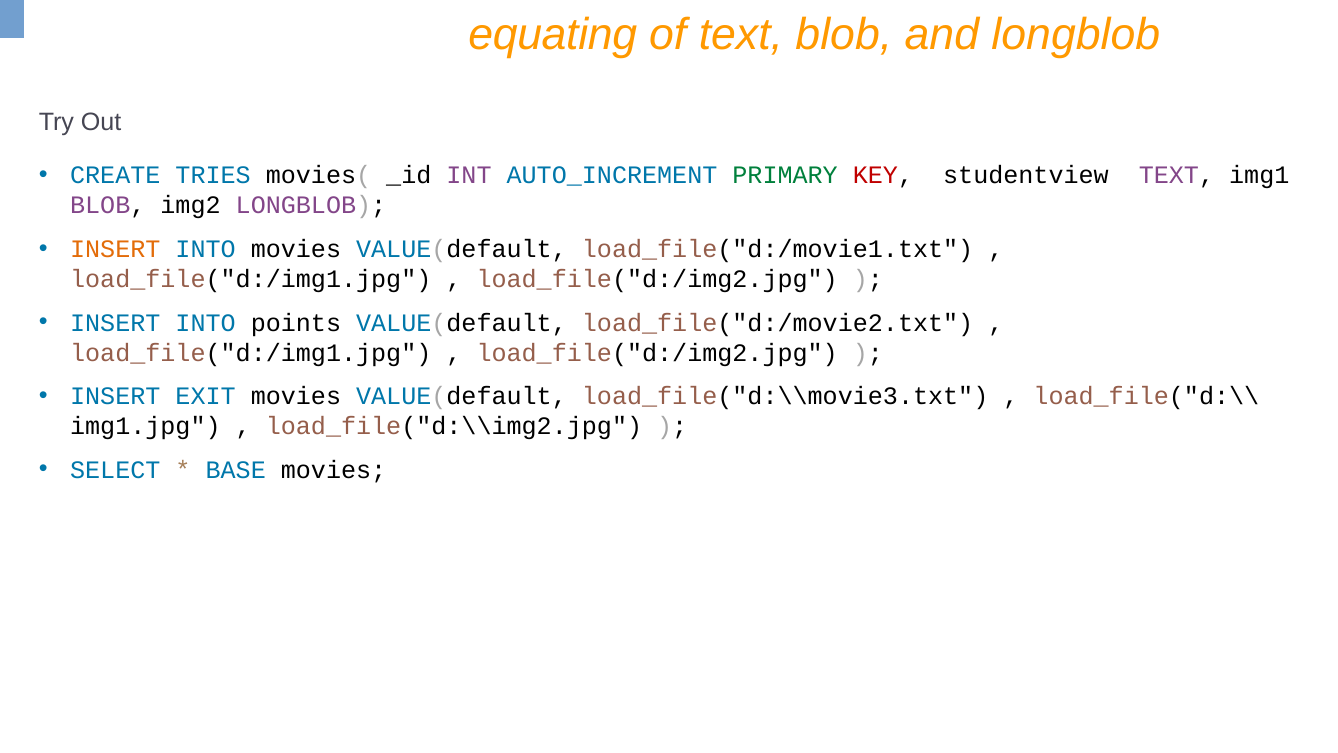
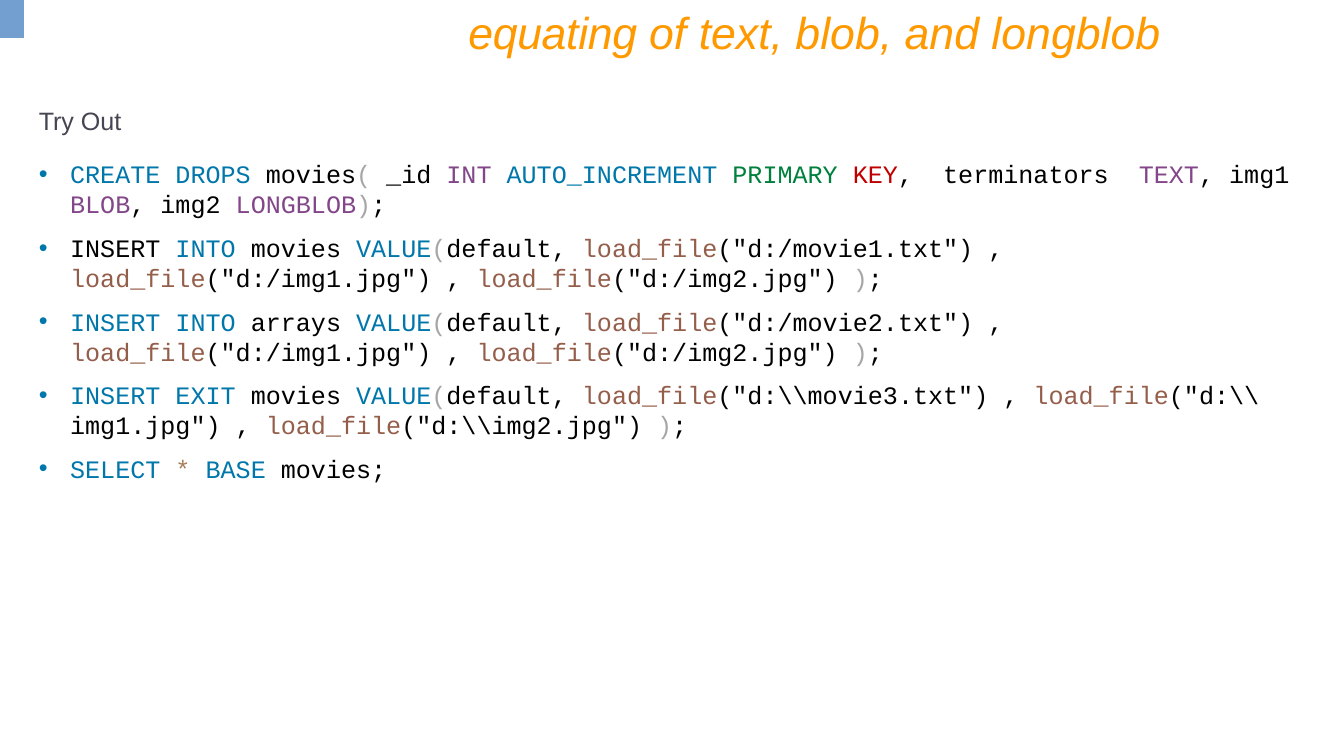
TRIES: TRIES -> DROPS
studentview: studentview -> terminators
INSERT at (115, 249) colour: orange -> black
points: points -> arrays
